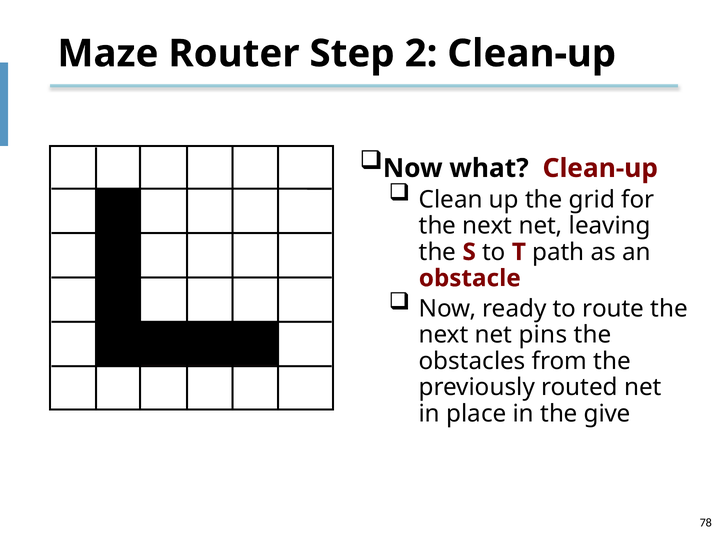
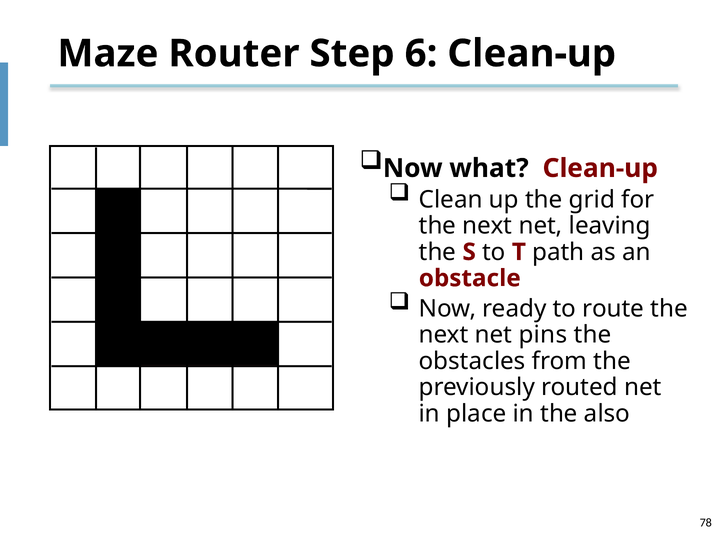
2: 2 -> 6
give: give -> also
